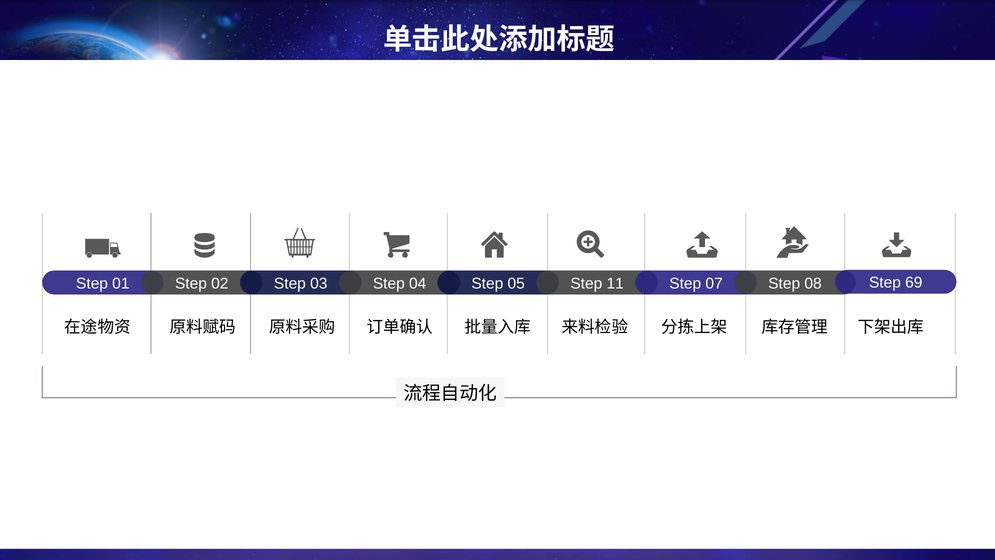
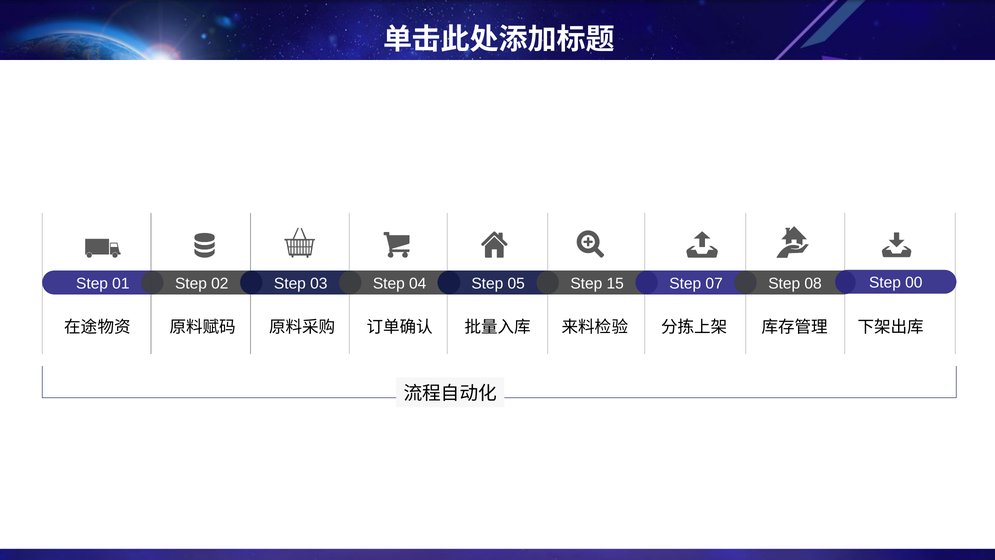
11: 11 -> 15
69: 69 -> 00
